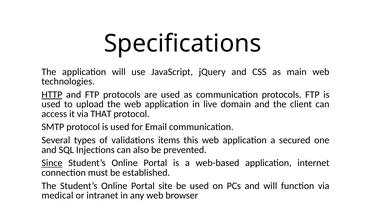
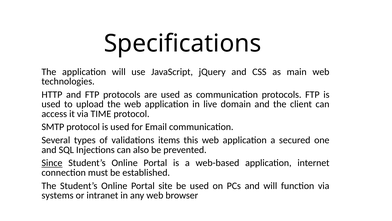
HTTP underline: present -> none
THAT: THAT -> TIME
medical: medical -> systems
